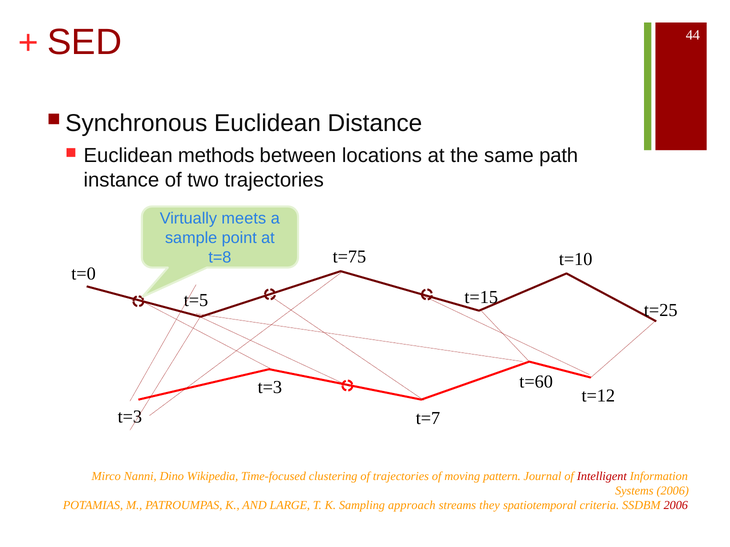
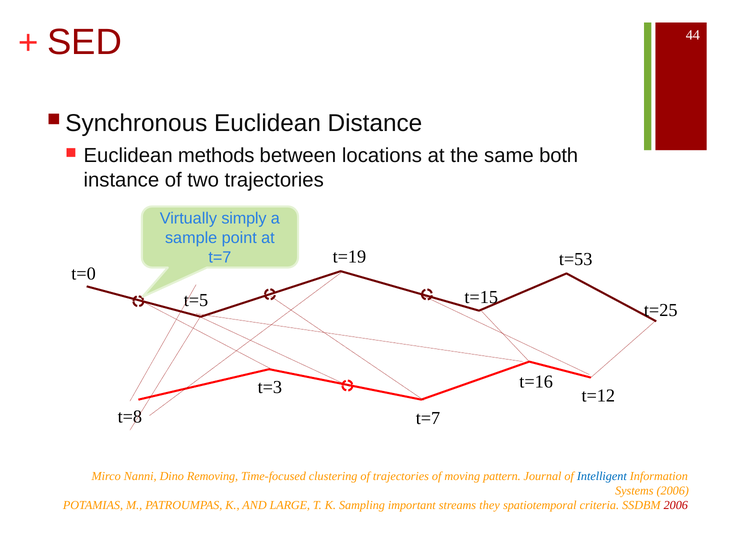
path: path -> both
meets: meets -> simply
t=75: t=75 -> t=19
t=8 at (220, 258): t=8 -> t=7
t=10: t=10 -> t=53
t=60: t=60 -> t=16
t=3 at (130, 417): t=3 -> t=8
Wikipedia: Wikipedia -> Removing
Intelligent colour: red -> blue
approach: approach -> important
